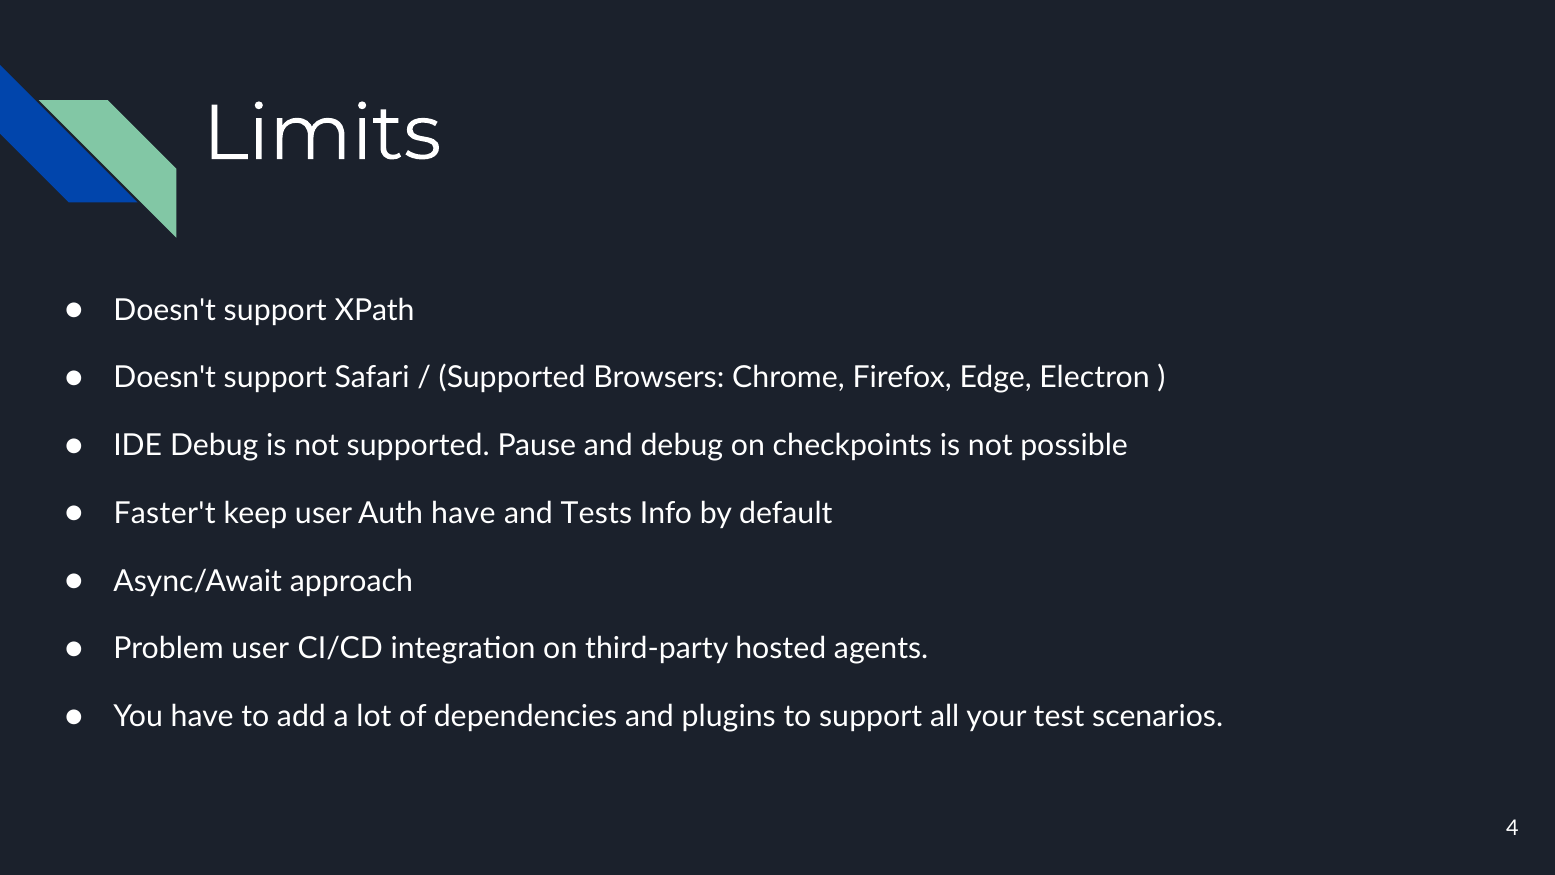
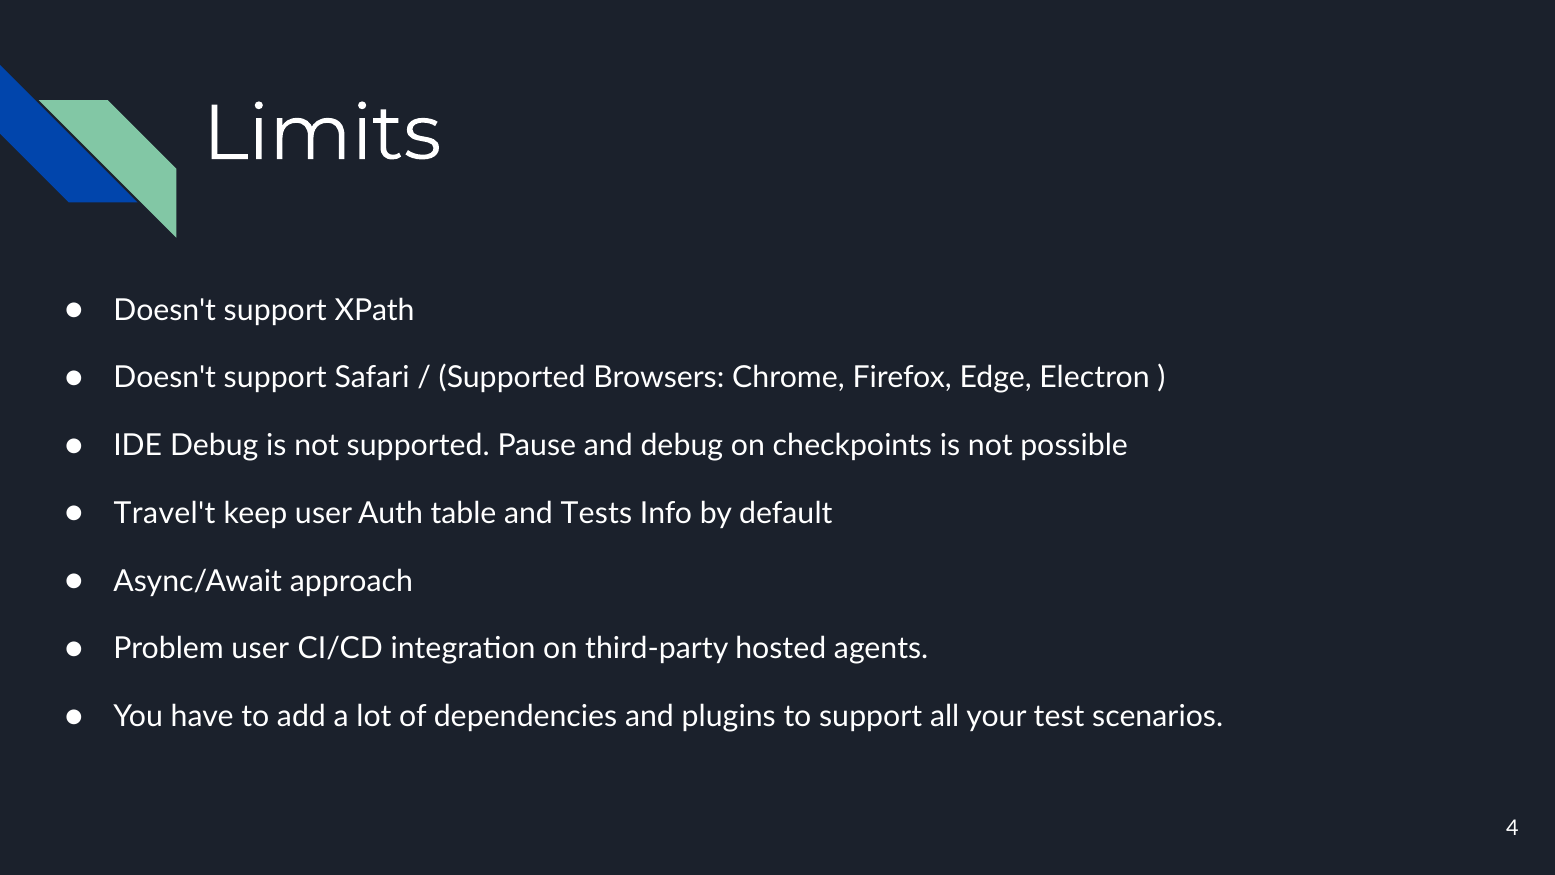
Faster't: Faster't -> Travel't
Auth have: have -> table
